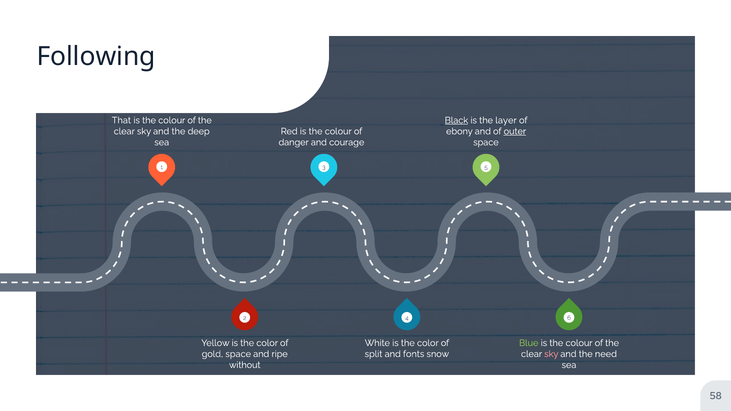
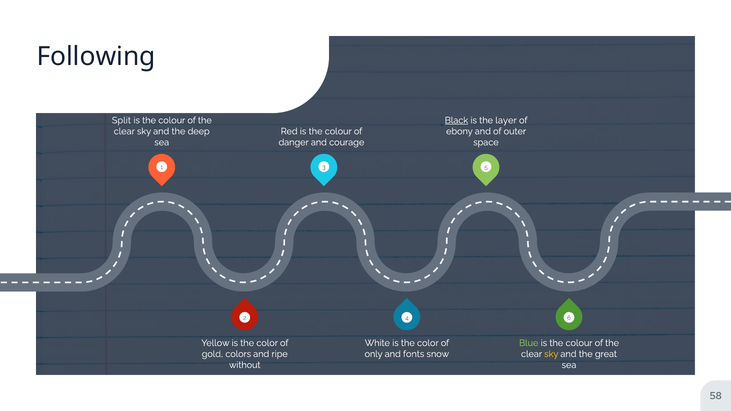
That: That -> Split
outer underline: present -> none
gold space: space -> colors
split: split -> only
sky at (551, 354) colour: pink -> yellow
need: need -> great
